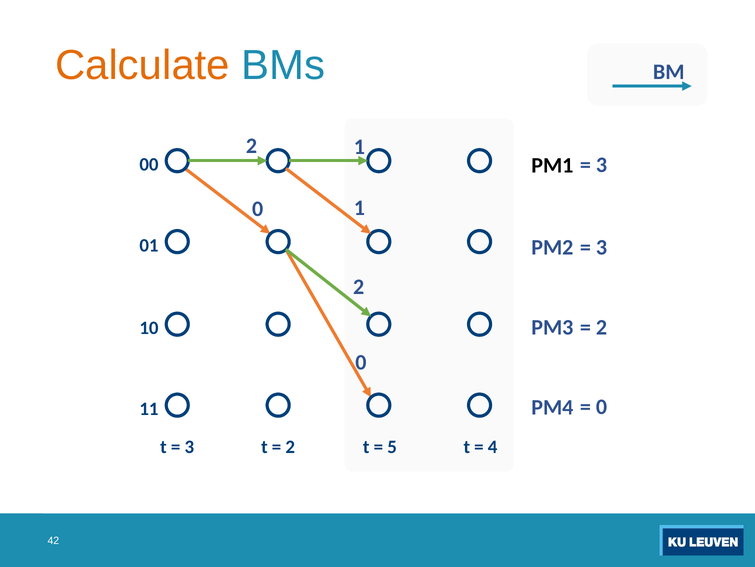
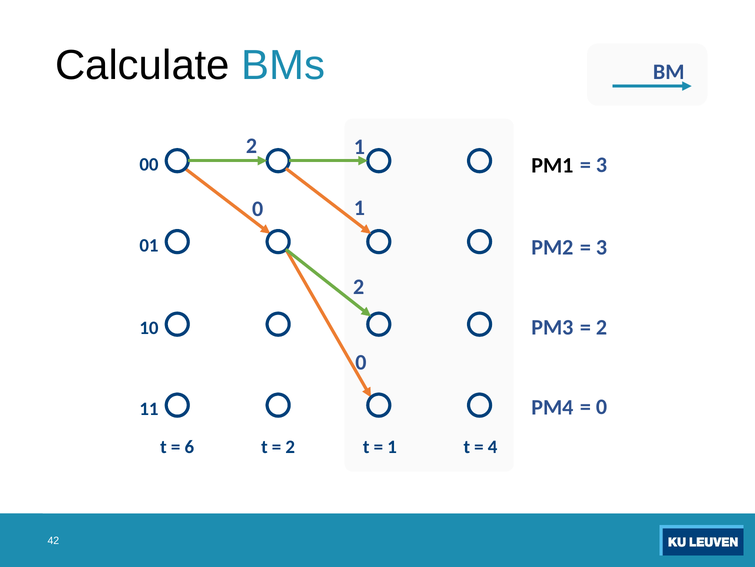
Calculate colour: orange -> black
3 at (189, 446): 3 -> 6
5 at (392, 446): 5 -> 1
